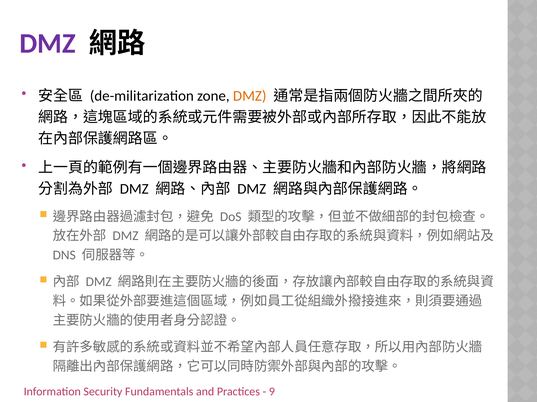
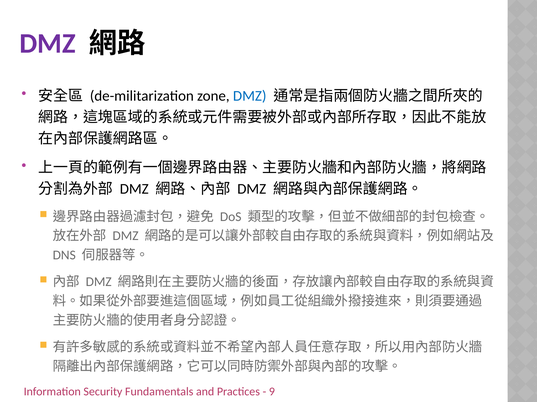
DMZ at (250, 96) colour: orange -> blue
